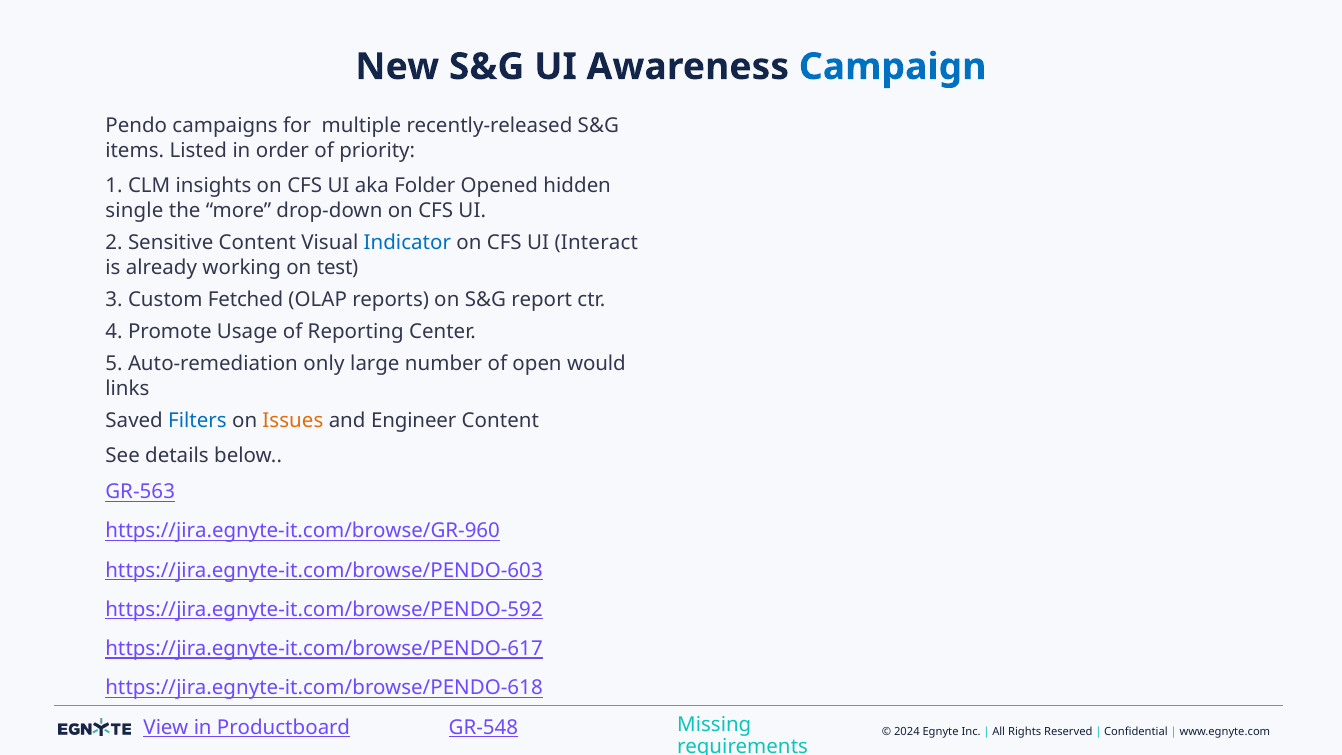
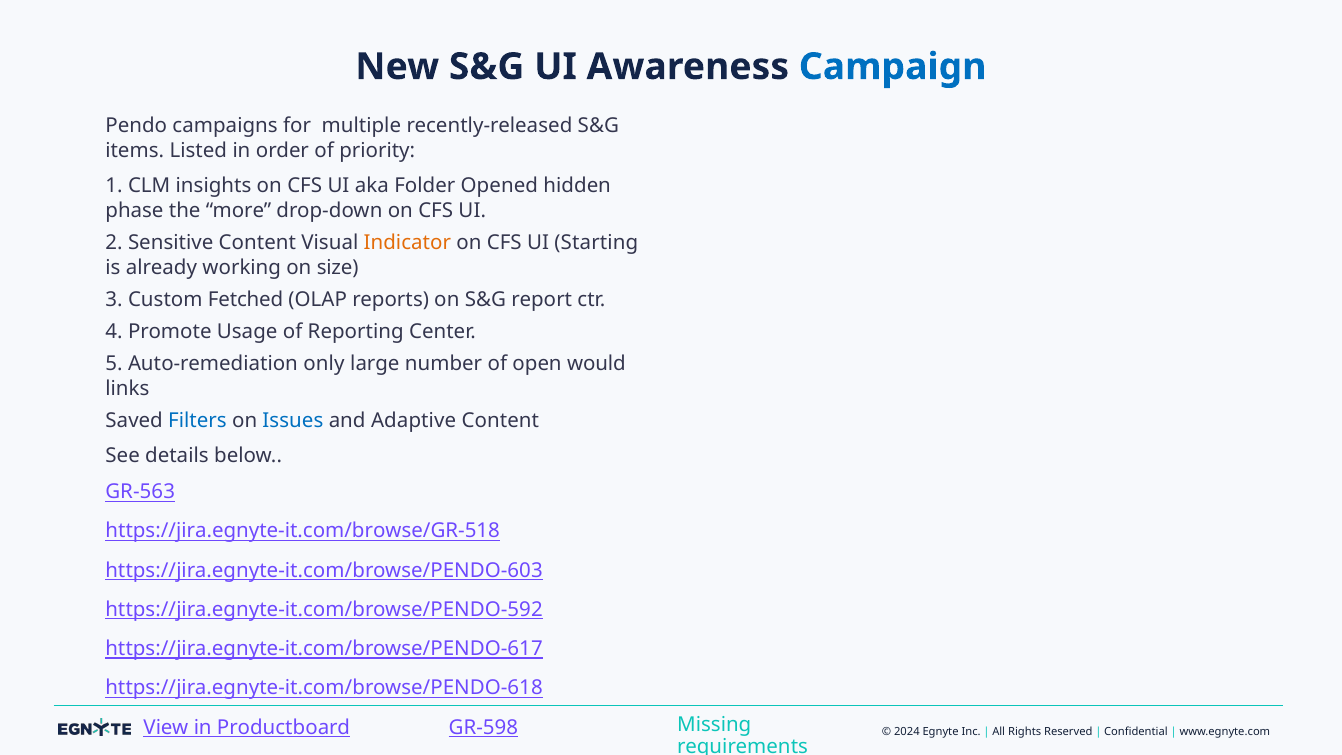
single: single -> phase
Indicator colour: blue -> orange
Interact: Interact -> Starting
test: test -> size
Issues colour: orange -> blue
Engineer: Engineer -> Adaptive
https://jira.egnyte-it.com/browse/GR-960: https://jira.egnyte-it.com/browse/GR-960 -> https://jira.egnyte-it.com/browse/GR-518
GR-548: GR-548 -> GR-598
